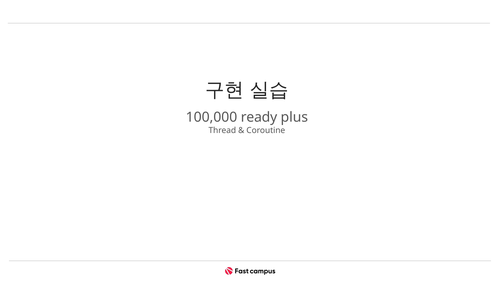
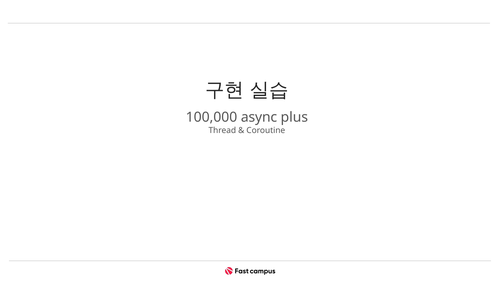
ready: ready -> async
